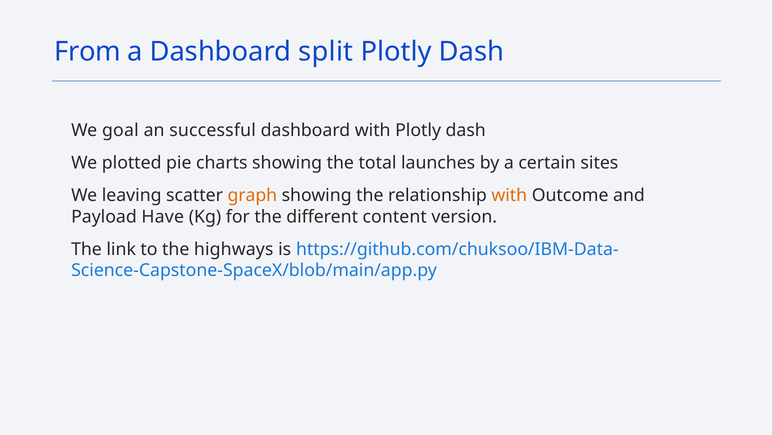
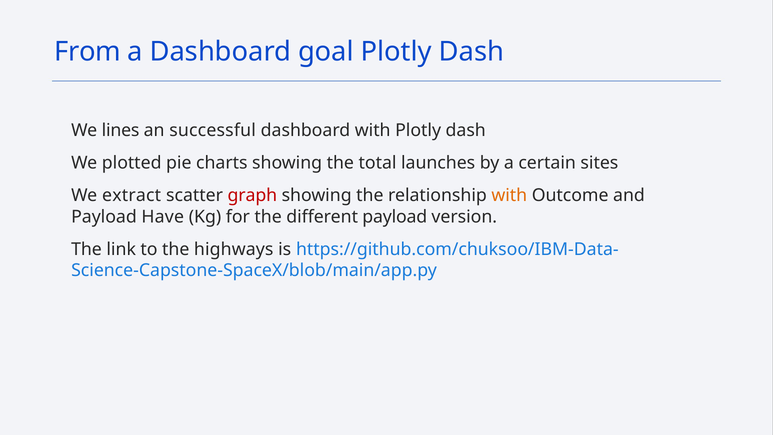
split: split -> goal
goal: goal -> lines
leaving: leaving -> extract
graph colour: orange -> red
different content: content -> payload
